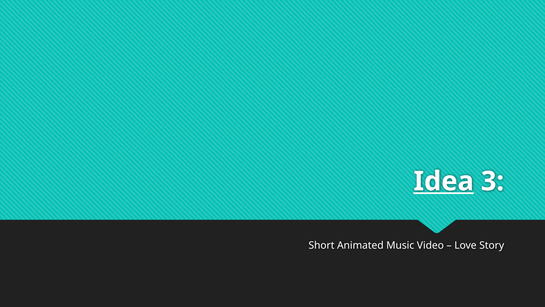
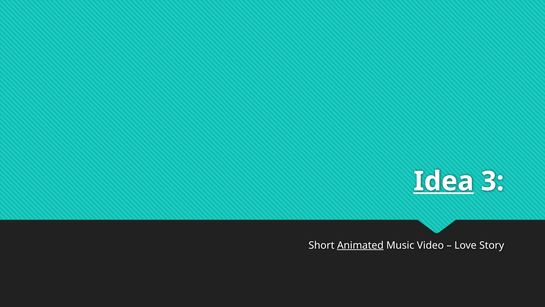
Animated underline: none -> present
